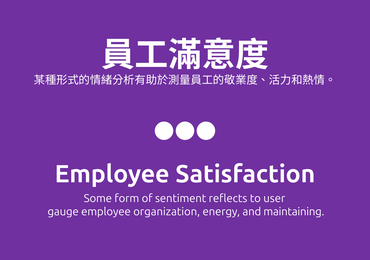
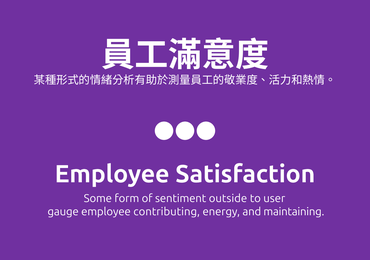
reflects: reflects -> outside
organization: organization -> contributing
